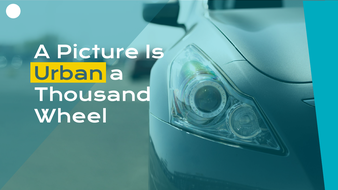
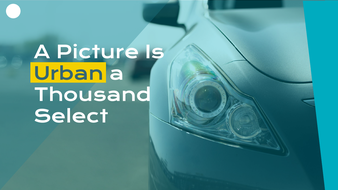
Wheel: Wheel -> Select
